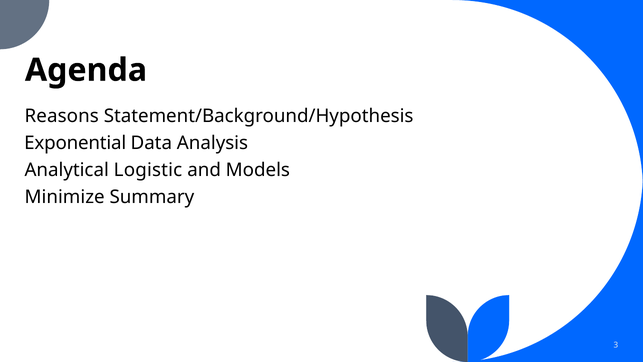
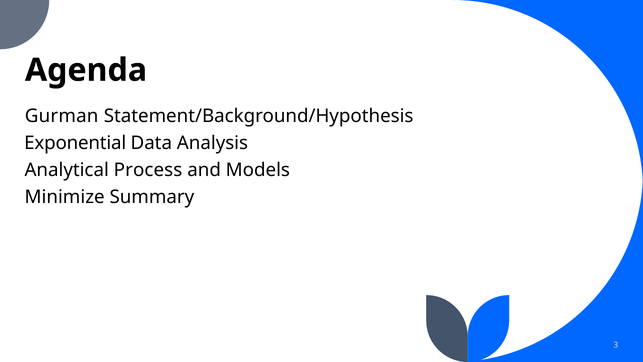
Reasons: Reasons -> Gurman
Logistic: Logistic -> Process
